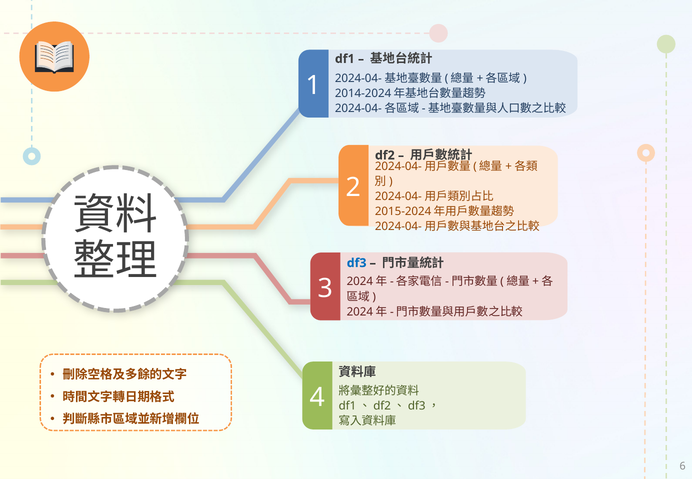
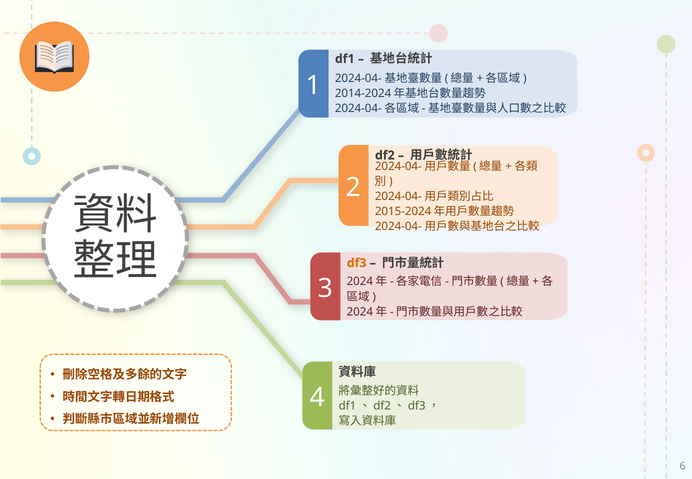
df3 colour: blue -> orange
